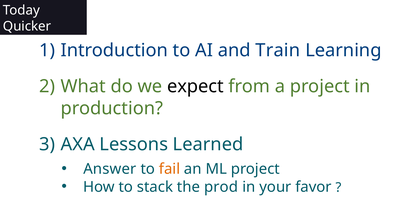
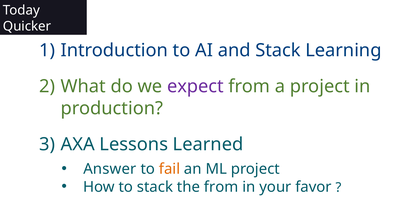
and Train: Train -> Stack
expect colour: black -> purple
the prod: prod -> from
